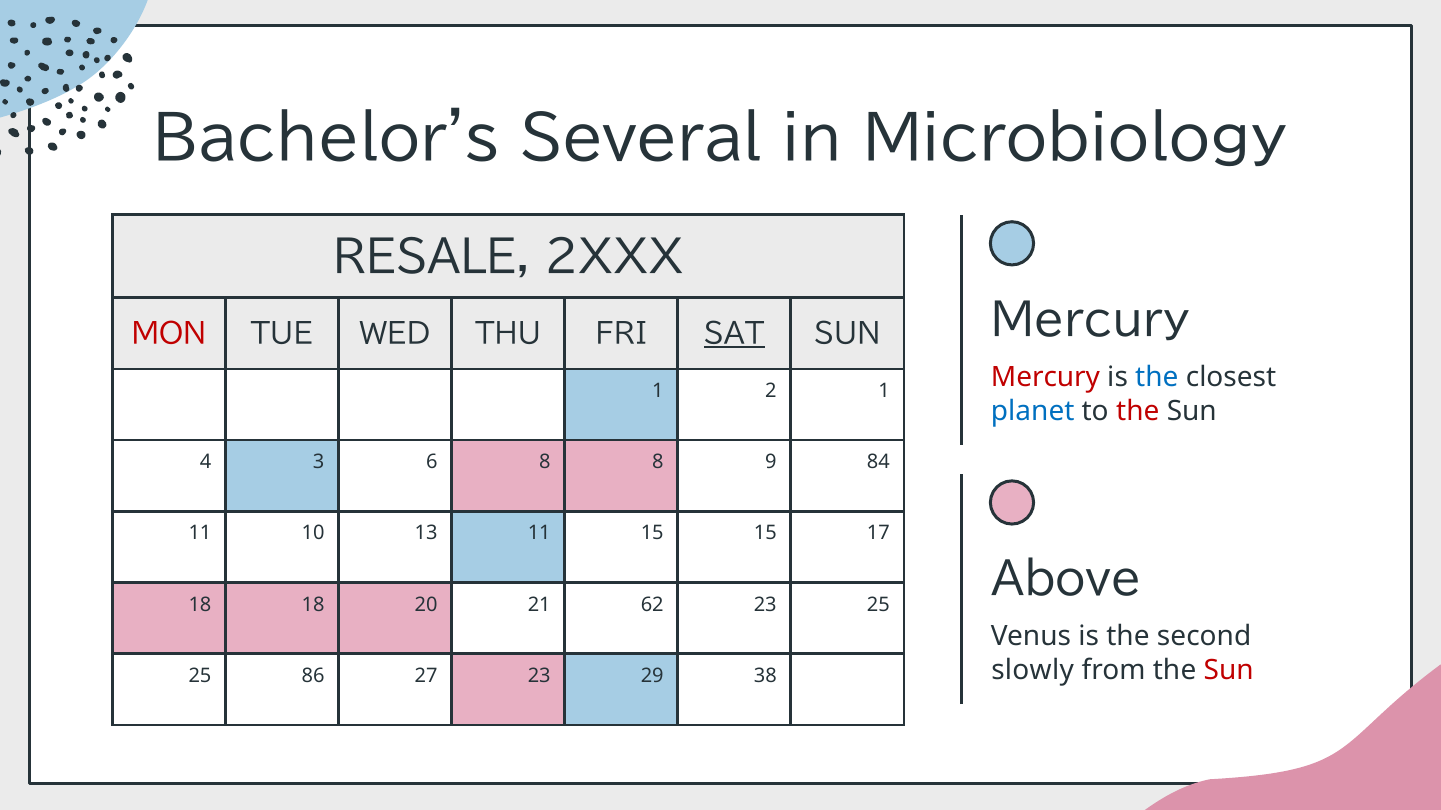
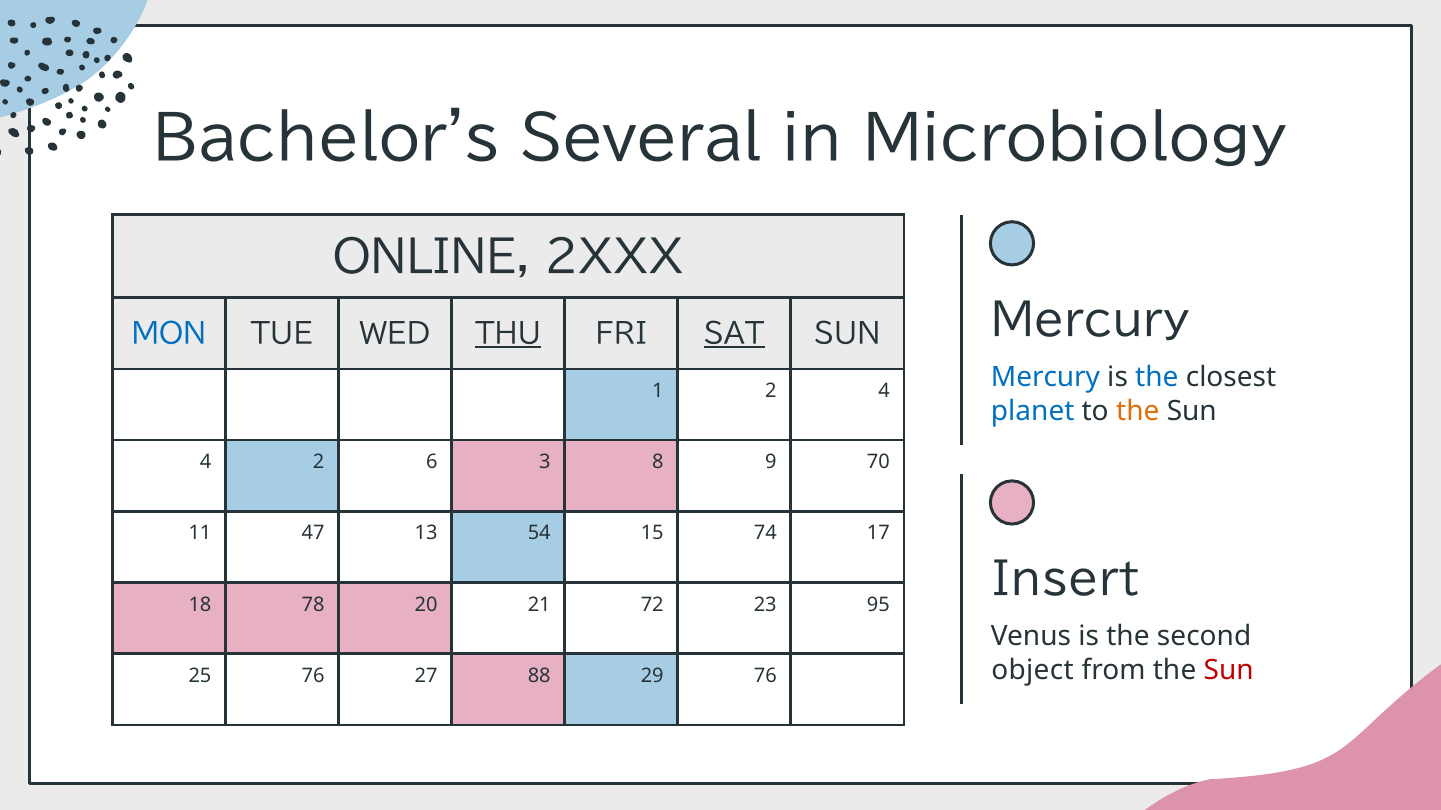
RESALE: RESALE -> ONLINE
MON colour: red -> blue
THU underline: none -> present
Mercury at (1045, 377) colour: red -> blue
2 1: 1 -> 4
the at (1138, 411) colour: red -> orange
4 3: 3 -> 2
6 8: 8 -> 3
84: 84 -> 70
10: 10 -> 47
13 11: 11 -> 54
15 15: 15 -> 74
Above: Above -> Insert
18 18: 18 -> 78
62: 62 -> 72
23 25: 25 -> 95
slowly: slowly -> object
25 86: 86 -> 76
27 23: 23 -> 88
29 38: 38 -> 76
